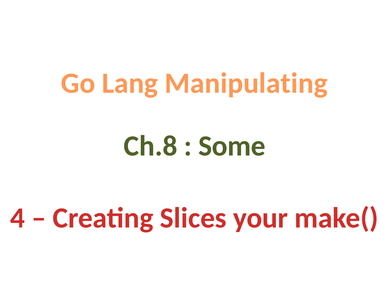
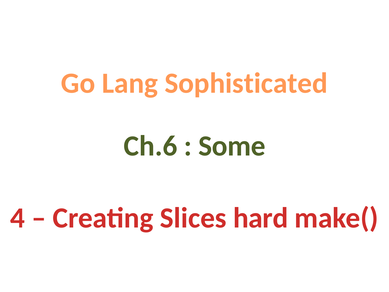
Manipulating: Manipulating -> Sophisticated
Ch.8: Ch.8 -> Ch.6
your: your -> hard
